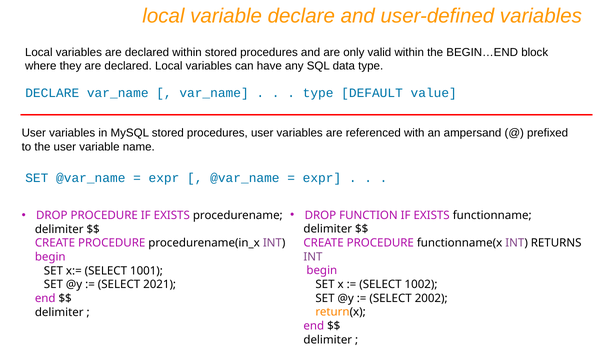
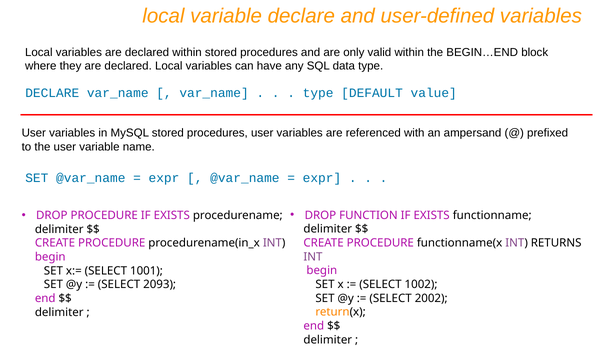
2021: 2021 -> 2093
